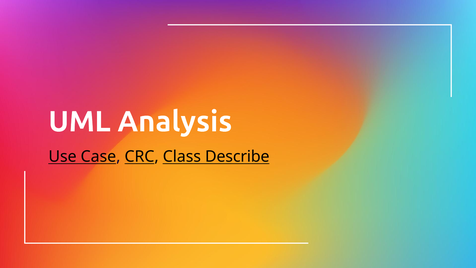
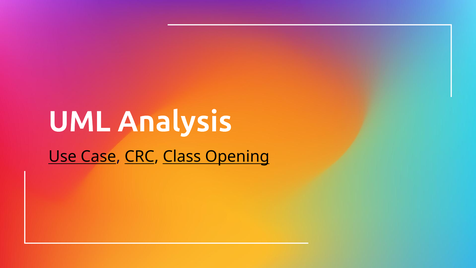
Describe: Describe -> Opening
